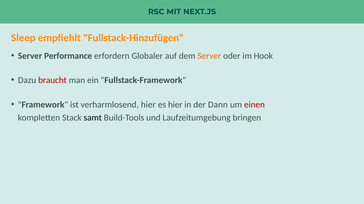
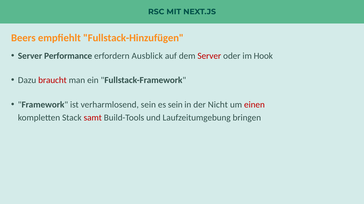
Sleep: Sleep -> Beers
Globaler: Globaler -> Ausblick
Server at (209, 56) colour: orange -> red
verharmlosend hier: hier -> sein
es hier: hier -> sein
Dann: Dann -> Nicht
samt colour: black -> red
